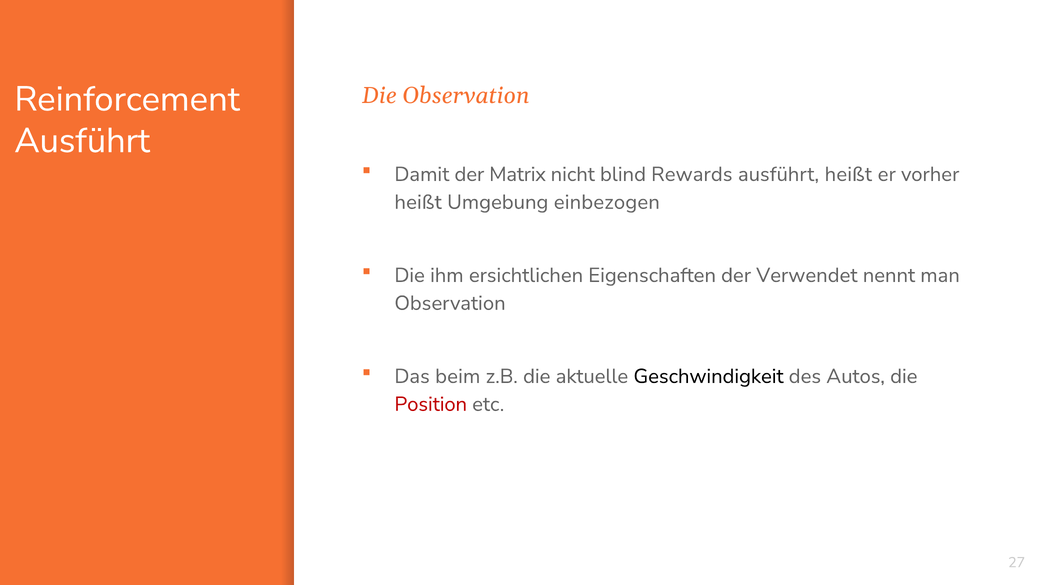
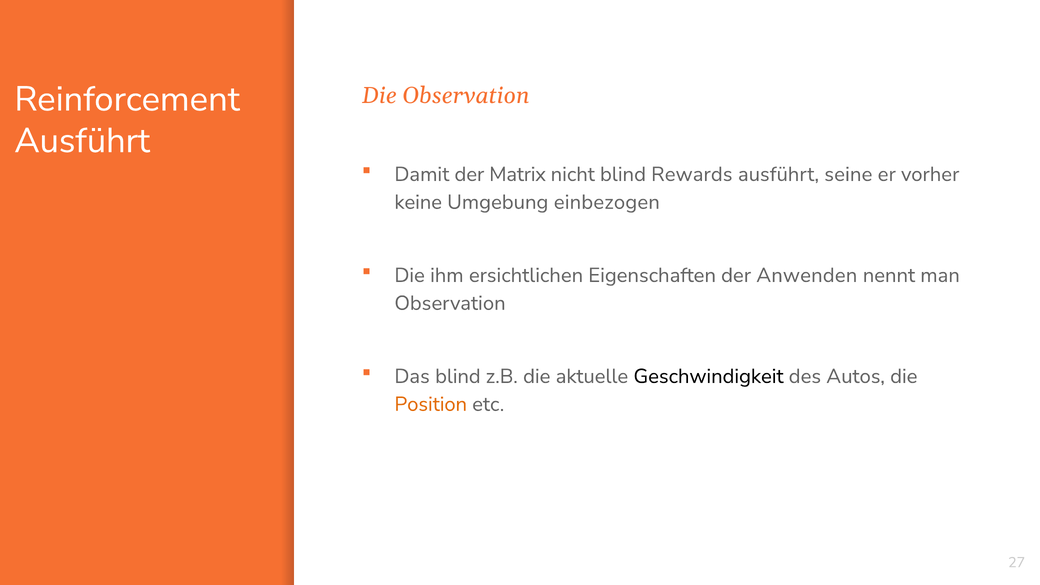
ausführt heißt: heißt -> seine
heißt at (418, 202): heißt -> keine
Verwendet: Verwendet -> Anwenden
Das beim: beim -> blind
Position colour: red -> orange
